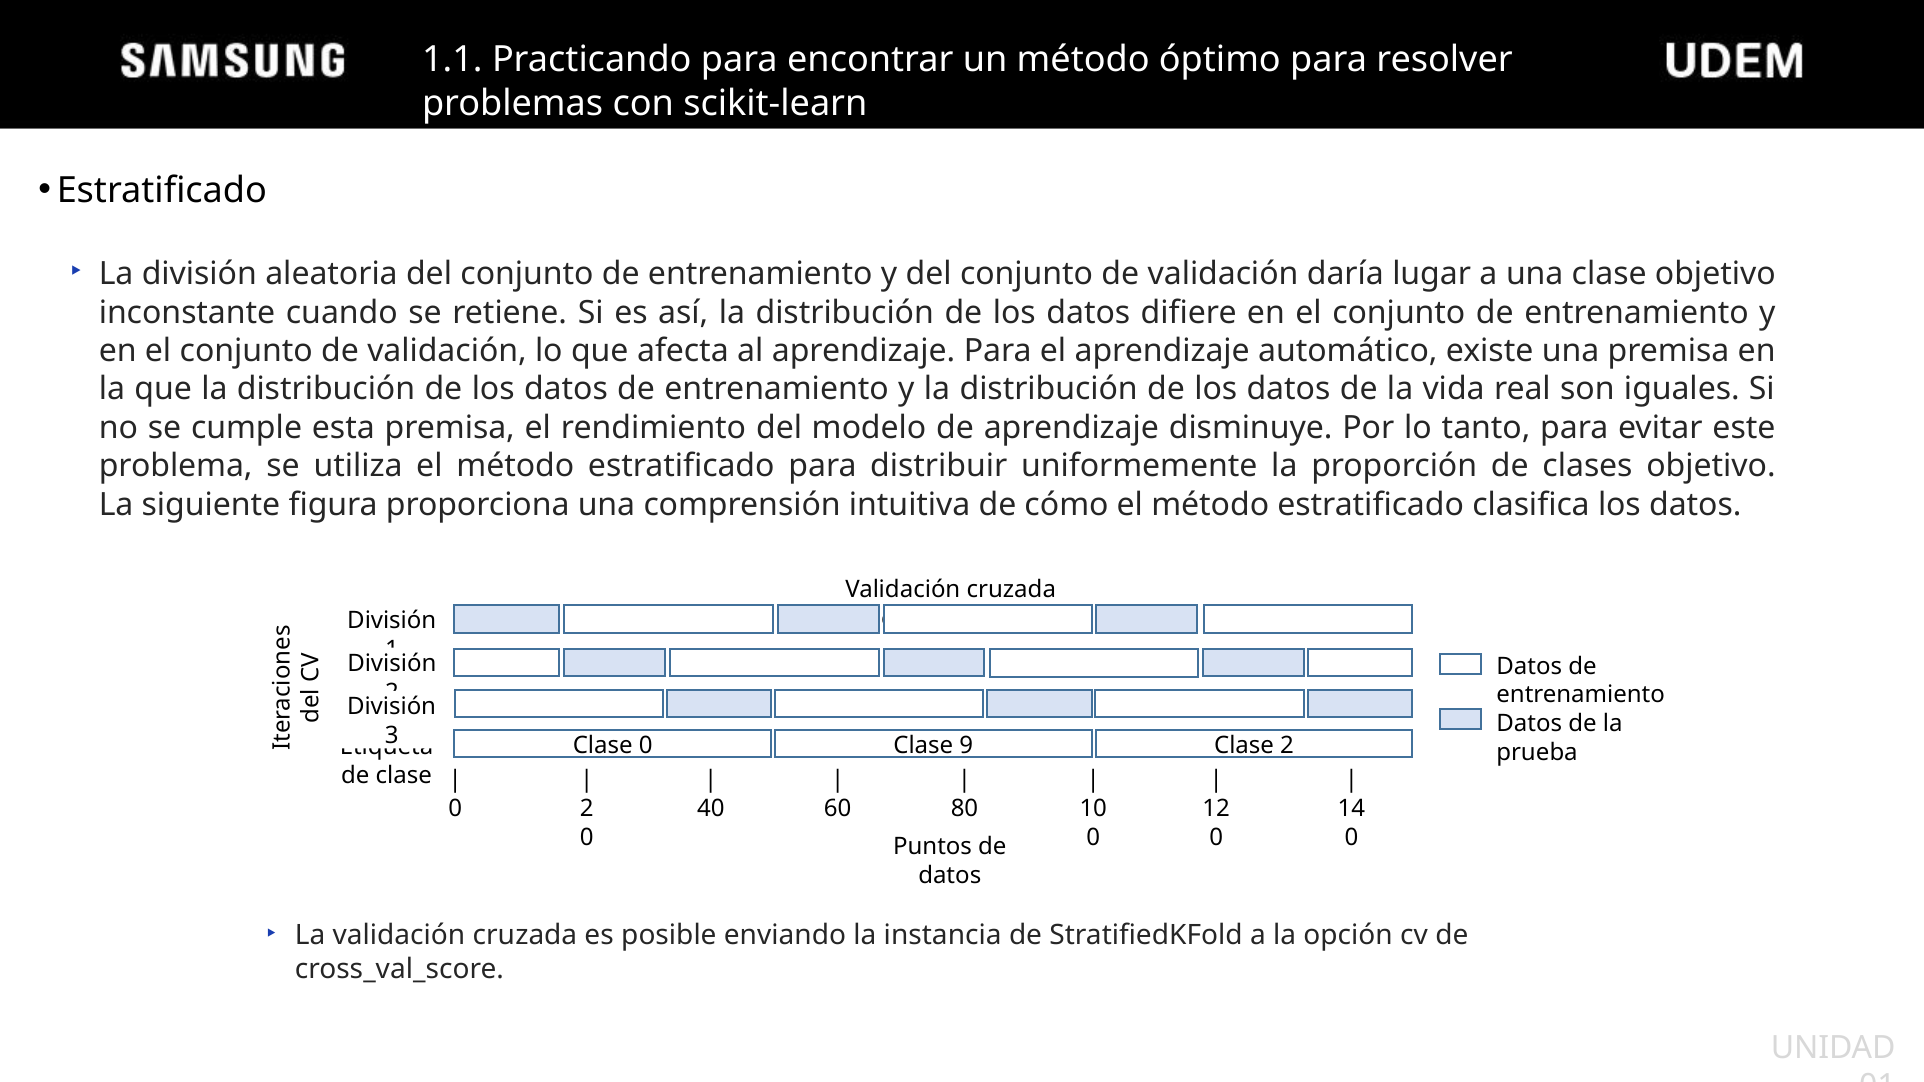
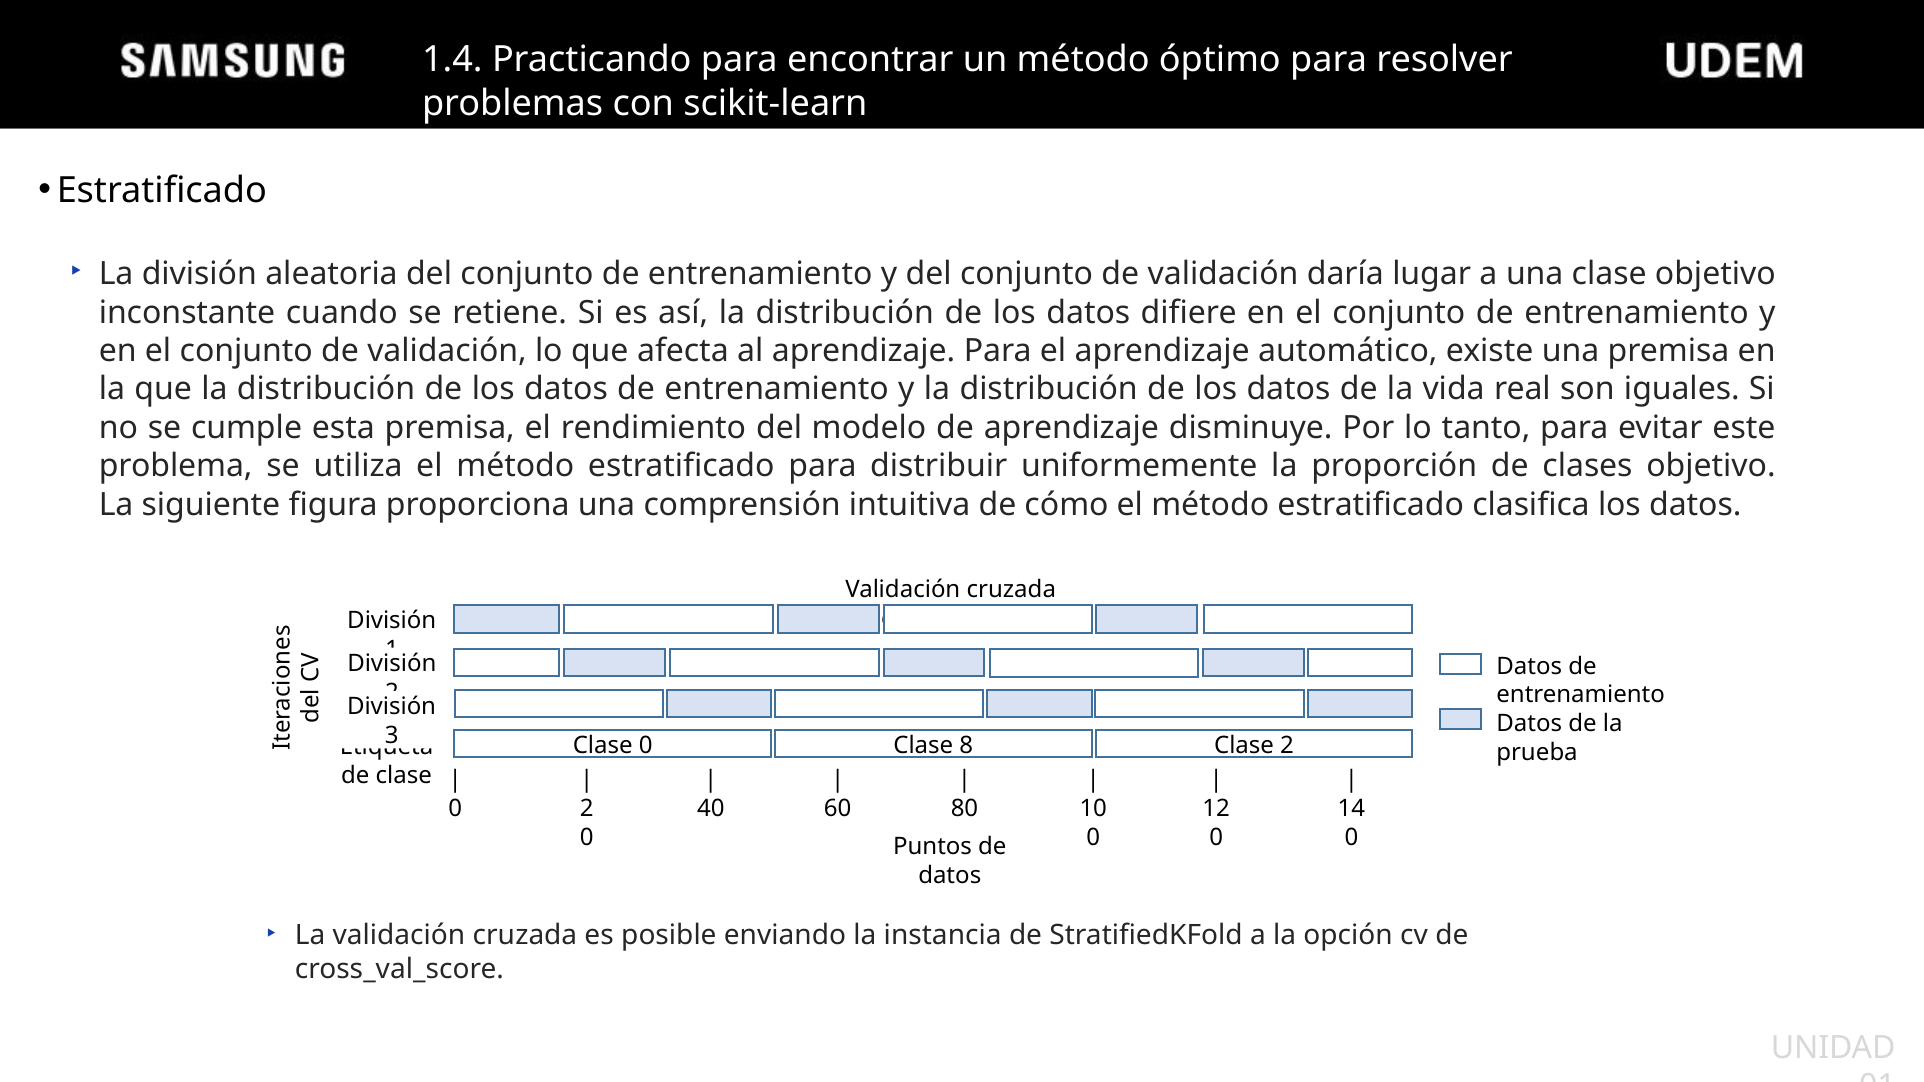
1.1: 1.1 -> 1.4
9: 9 -> 8
